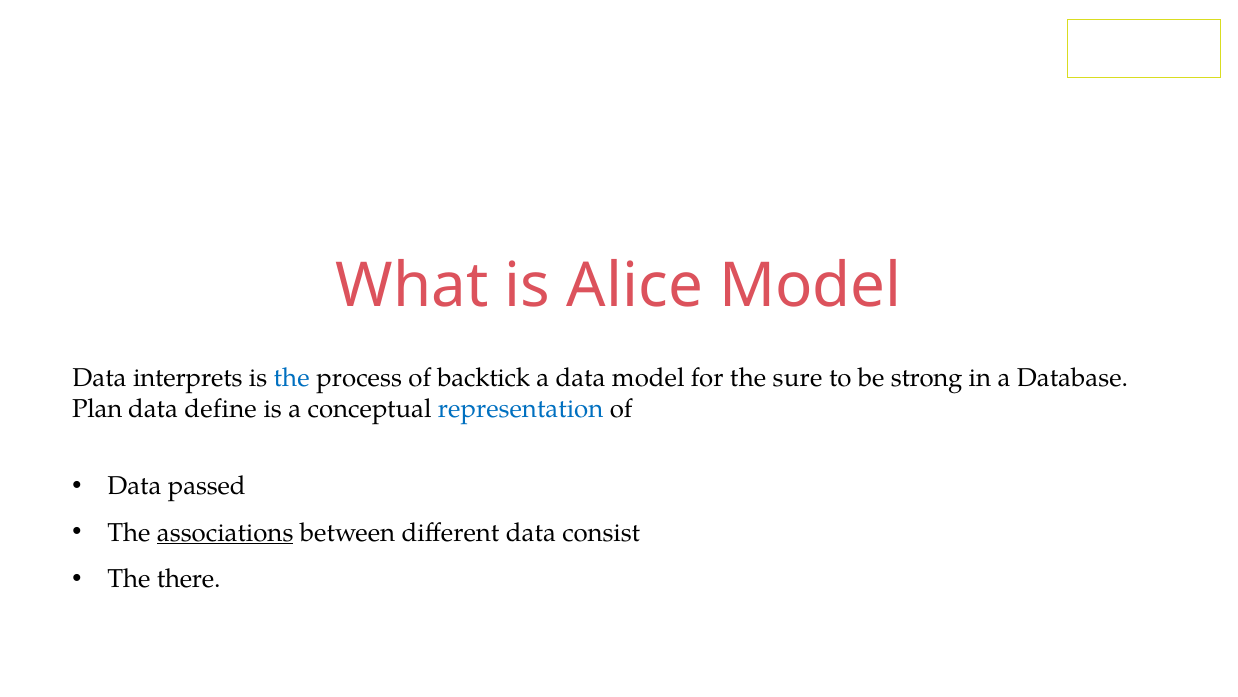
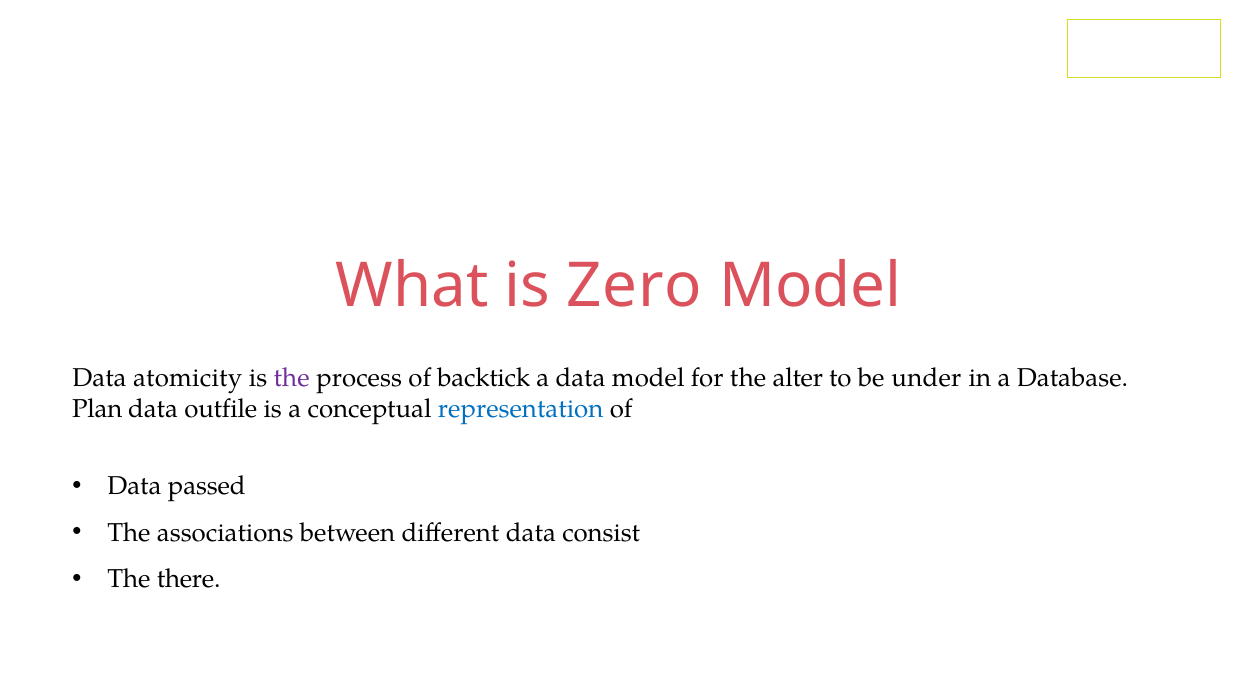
Alice: Alice -> Zero
interprets: interprets -> atomicity
the at (292, 377) colour: blue -> purple
sure: sure -> alter
strong: strong -> under
define: define -> outfile
associations underline: present -> none
